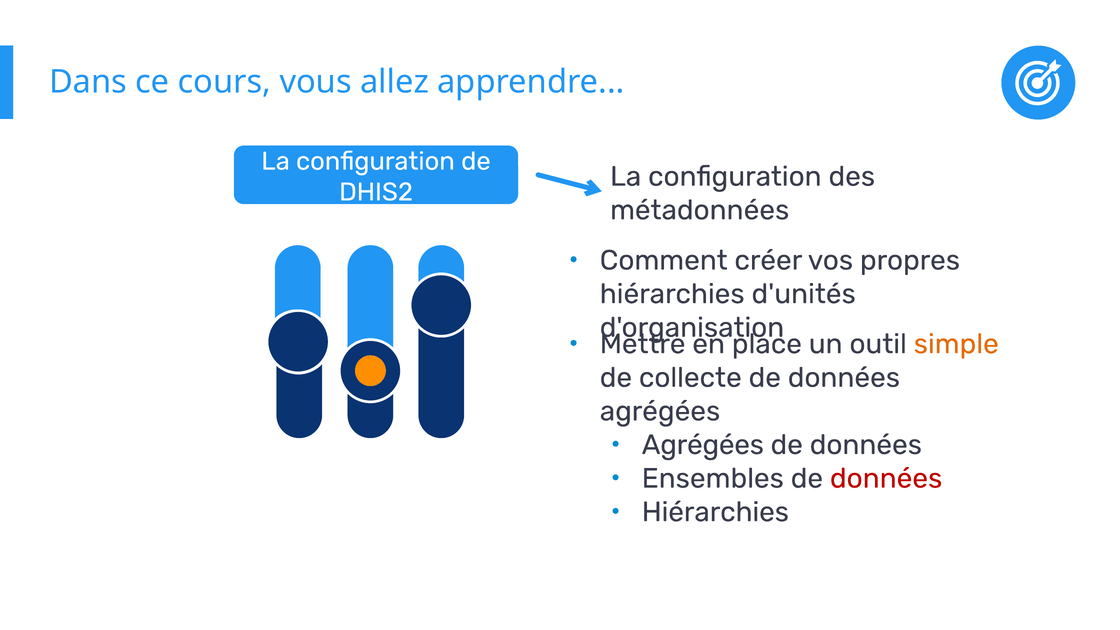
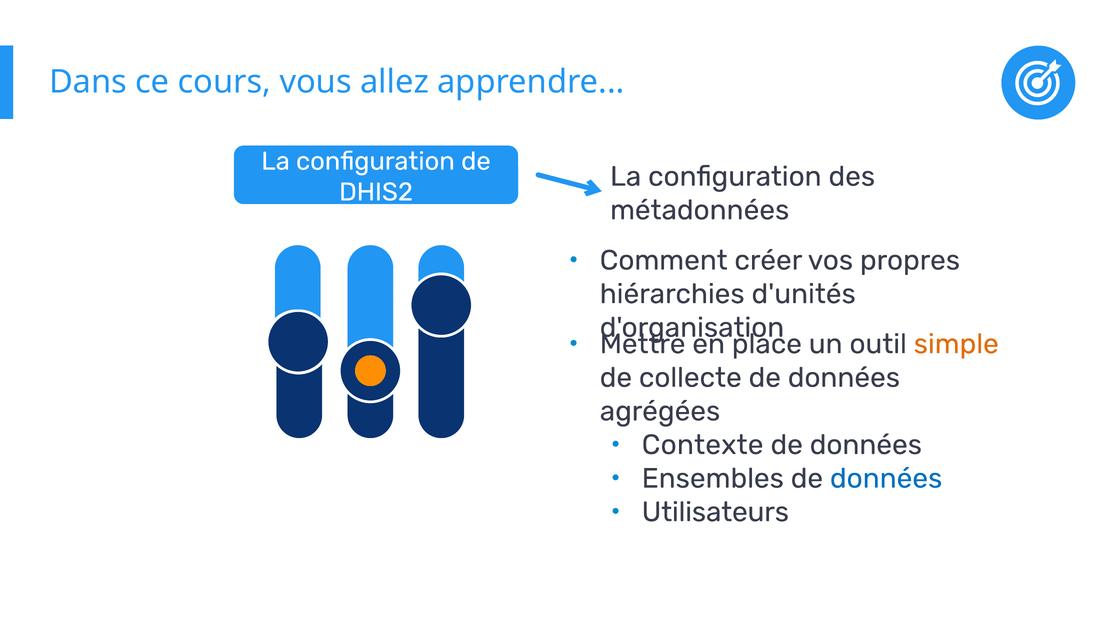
Agrégées at (703, 445): Agrégées -> Contexte
données at (886, 478) colour: red -> blue
Hiérarchies at (715, 512): Hiérarchies -> Utilisateurs
